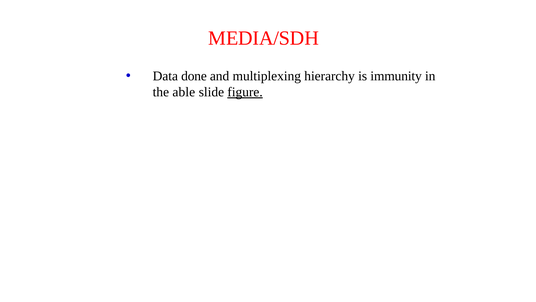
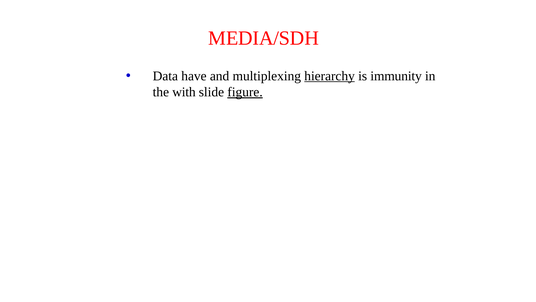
done: done -> have
hierarchy underline: none -> present
able: able -> with
